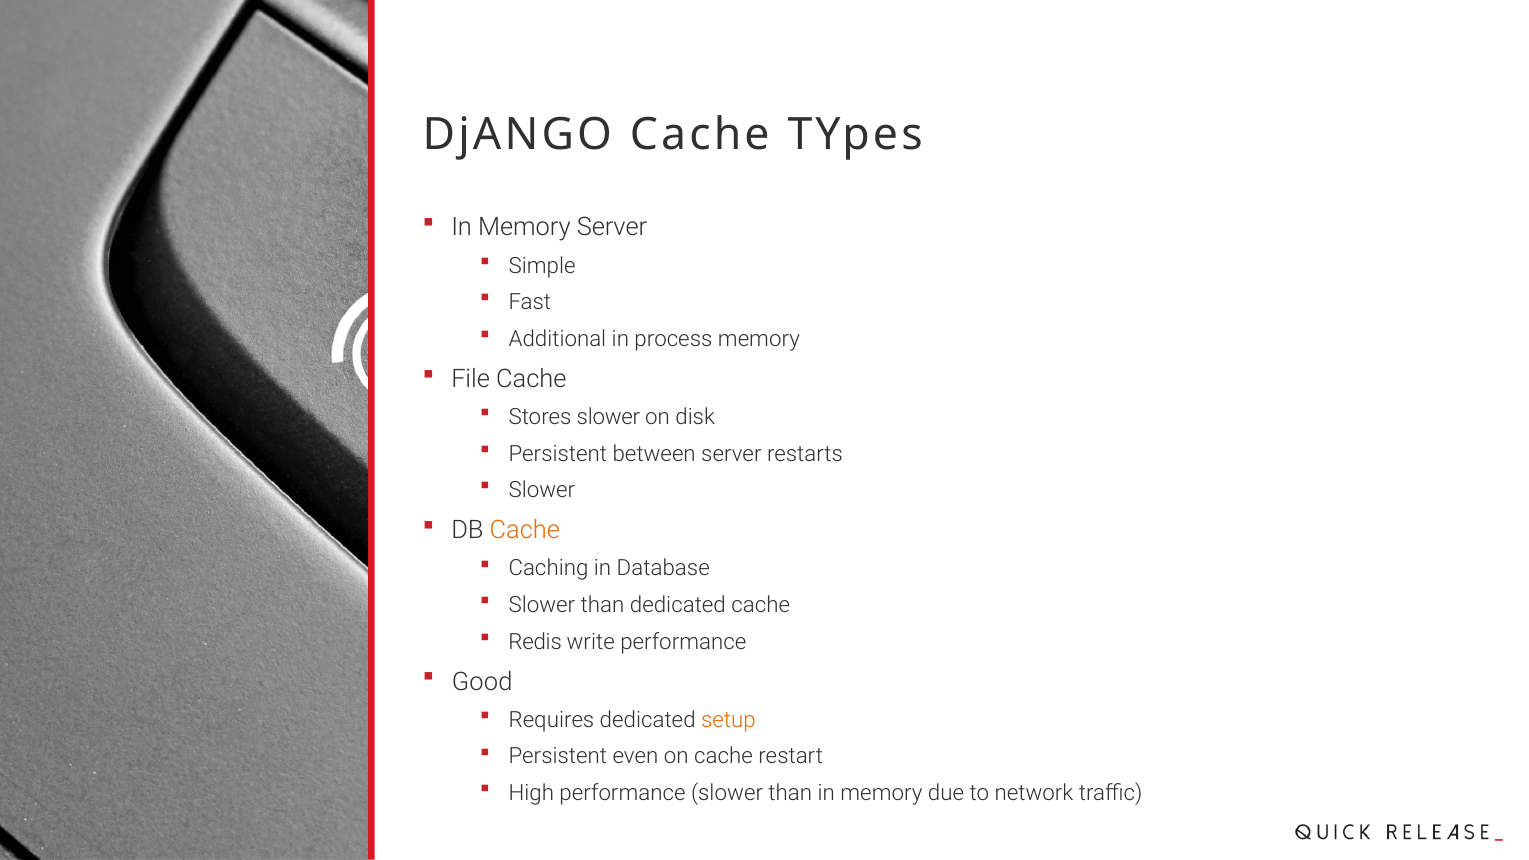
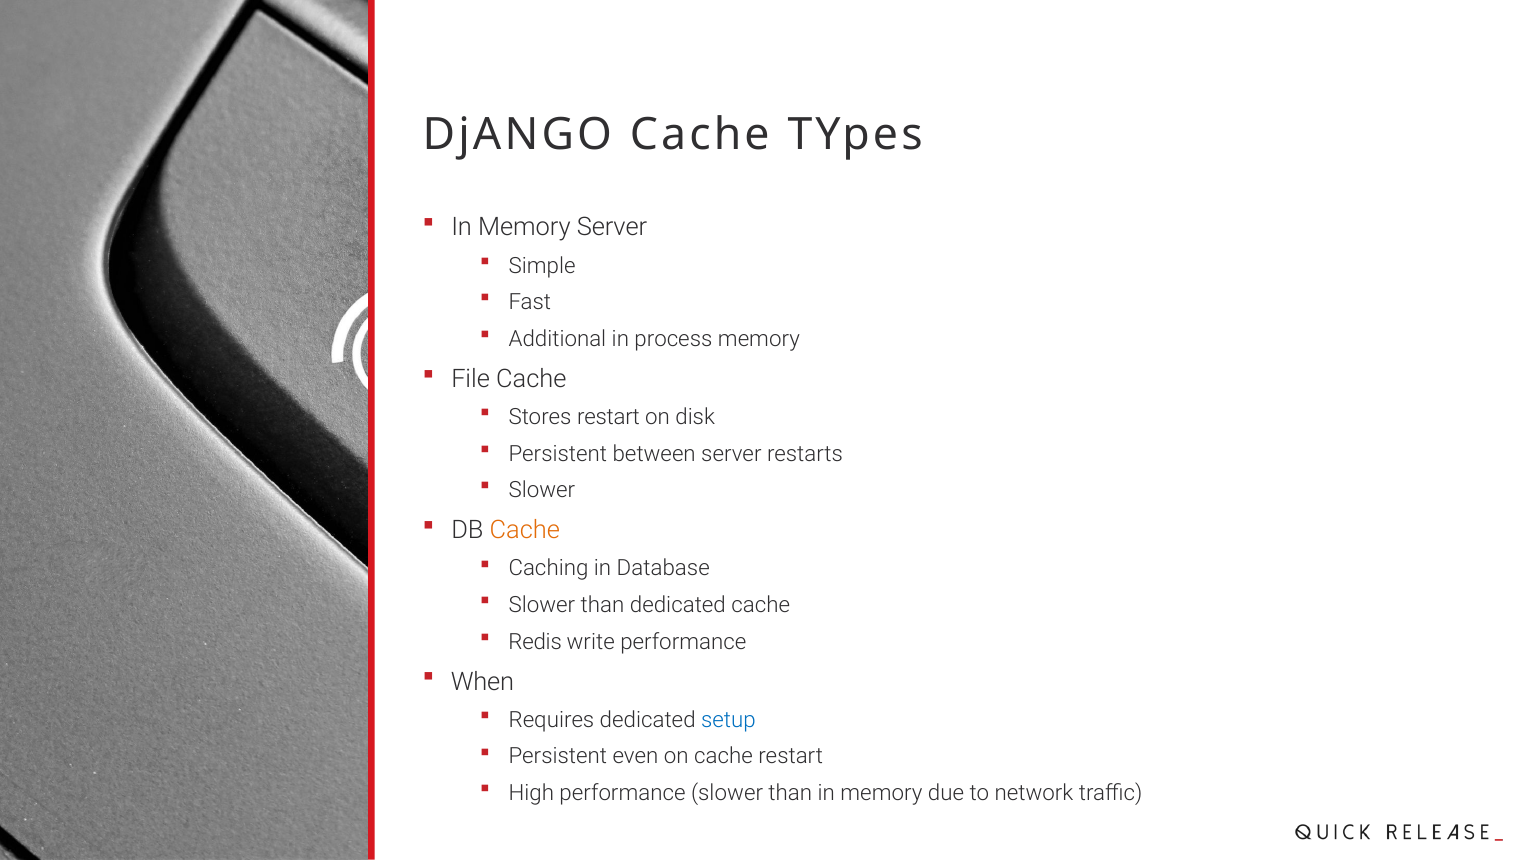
Stores slower: slower -> restart
Good: Good -> When
setup colour: orange -> blue
